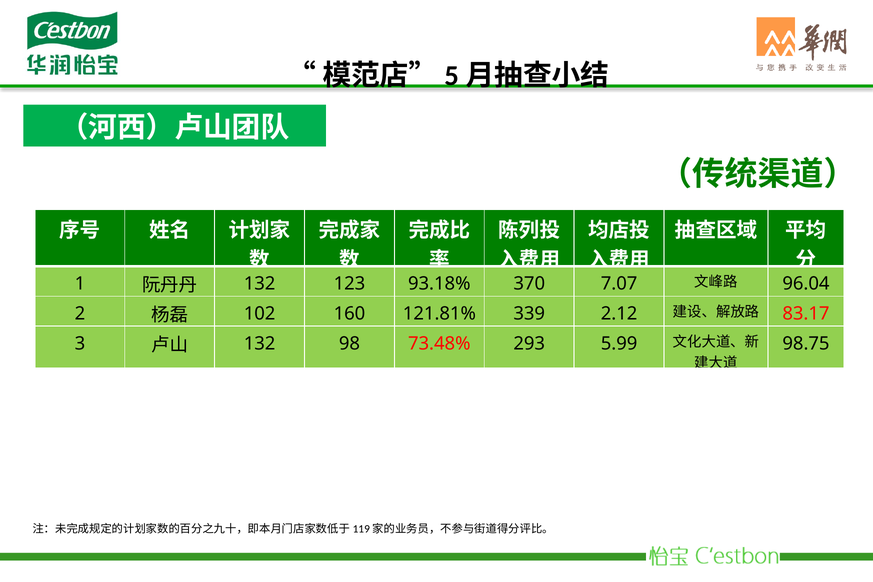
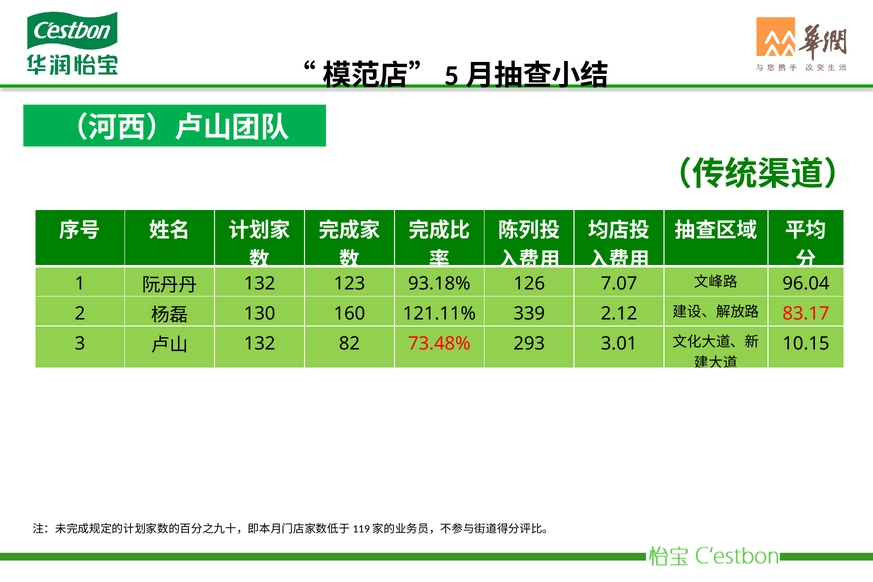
370: 370 -> 126
102: 102 -> 130
121.81%: 121.81% -> 121.11%
98: 98 -> 82
5.99: 5.99 -> 3.01
98.75: 98.75 -> 10.15
